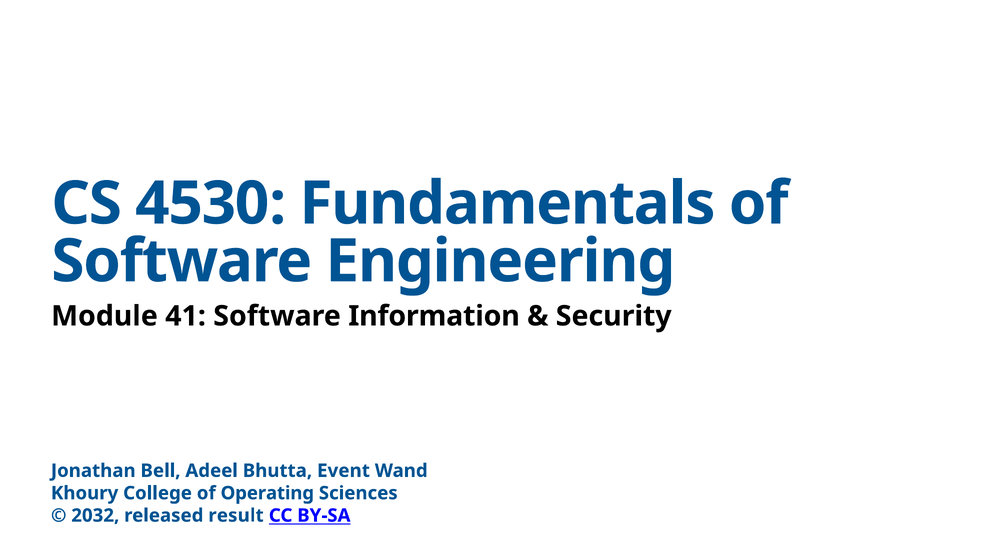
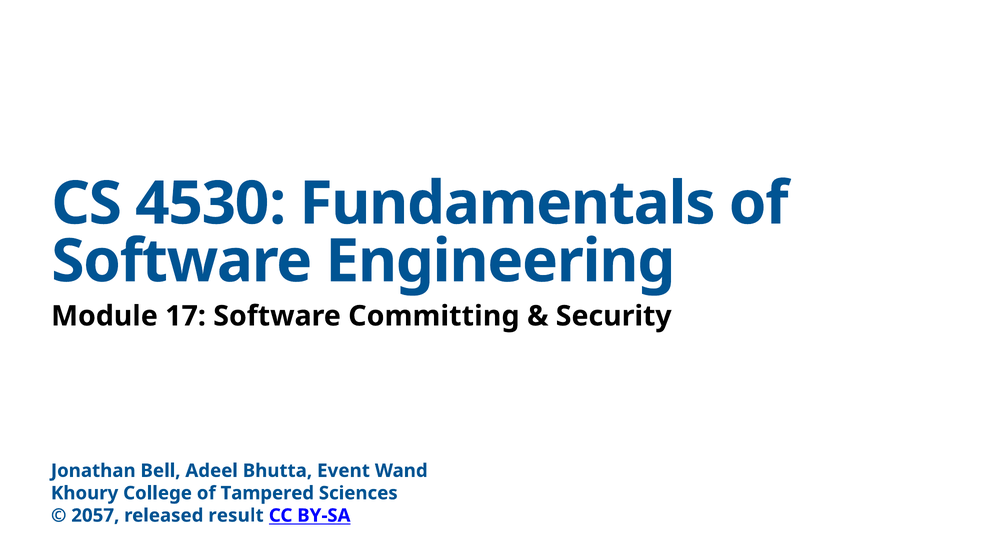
41: 41 -> 17
Information: Information -> Committing
Operating: Operating -> Tampered
2032: 2032 -> 2057
